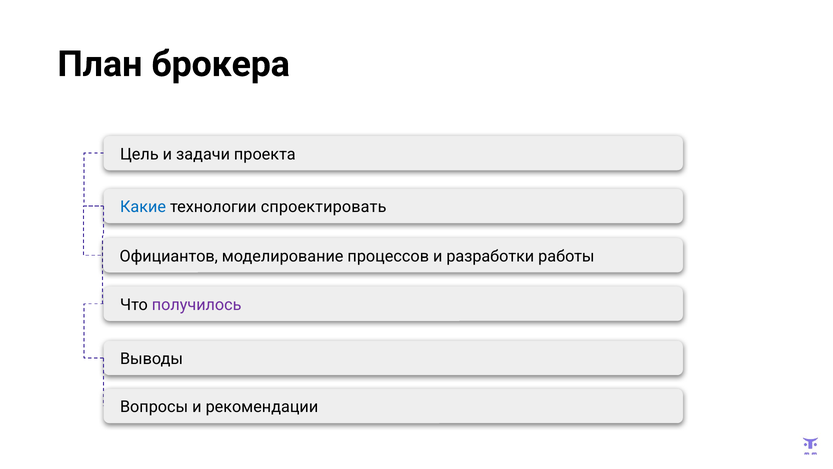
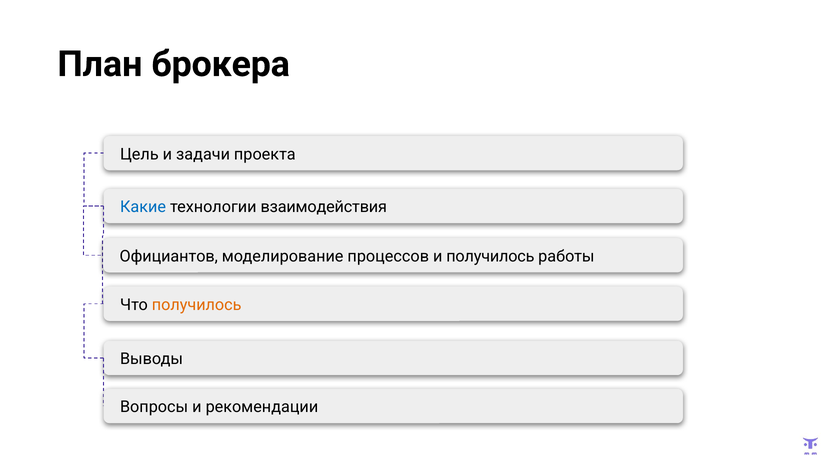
спроектировать: спроектировать -> взаимодействия
и разработки: разработки -> получилось
получилось at (197, 305) colour: purple -> orange
